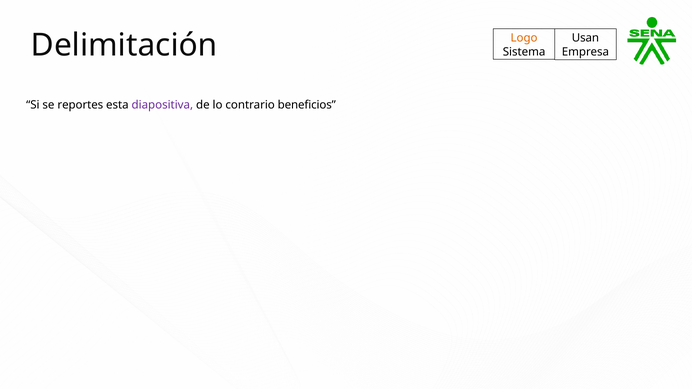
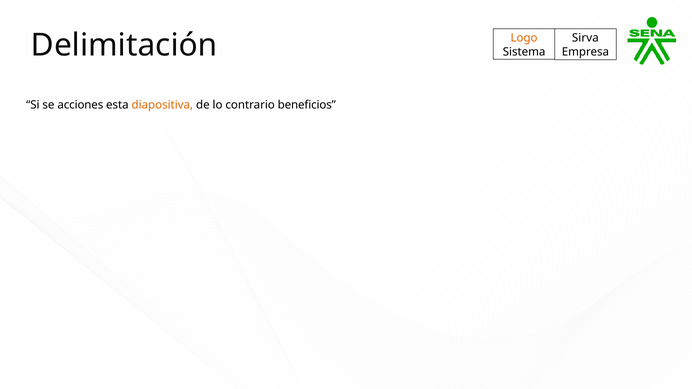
Usan: Usan -> Sirva
reportes: reportes -> acciones
diapositiva colour: purple -> orange
